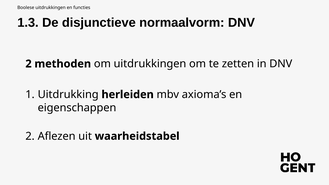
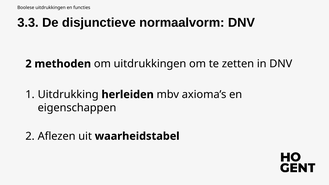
1.3: 1.3 -> 3.3
